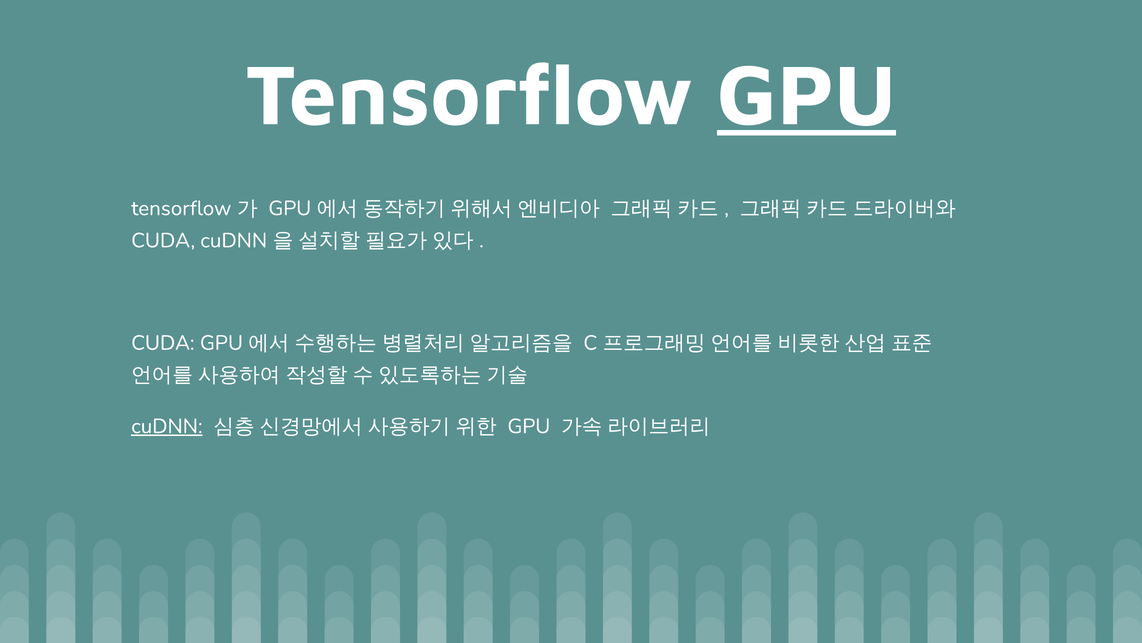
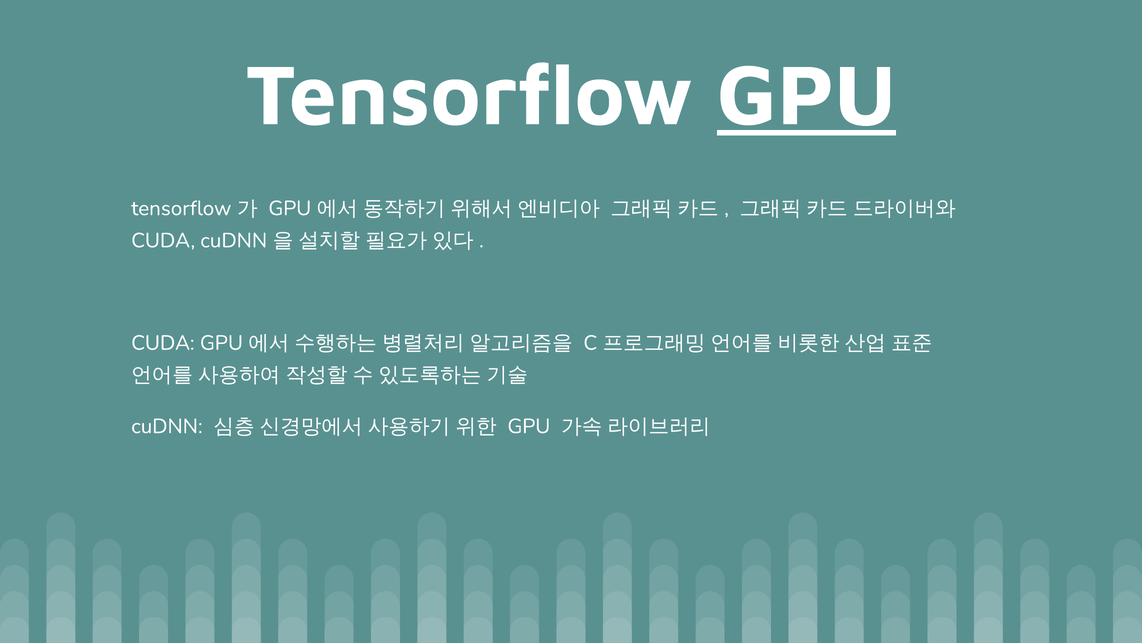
cuDNN at (167, 426) underline: present -> none
